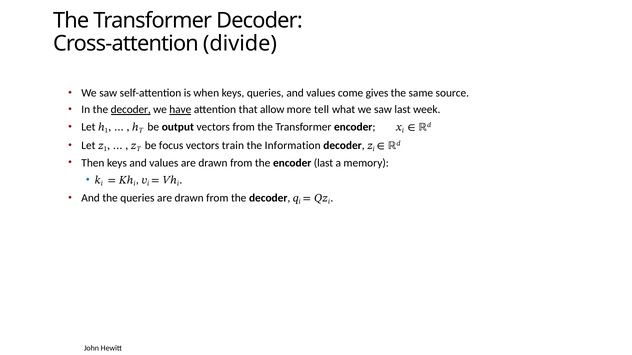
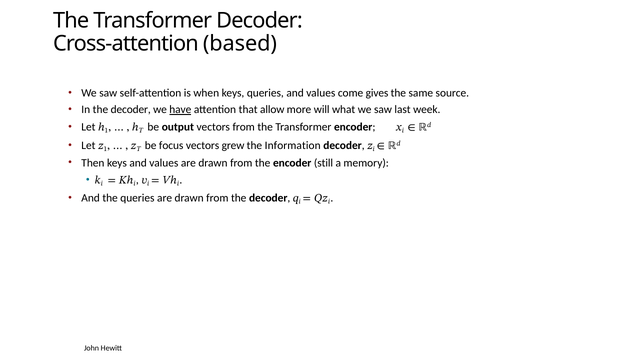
divide: divide -> based
decoder at (131, 110) underline: present -> none
tell: tell -> will
train: train -> grew
encoder last: last -> still
